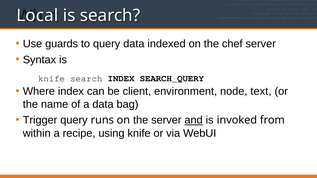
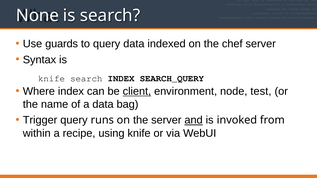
Local: Local -> None
client underline: none -> present
text: text -> test
